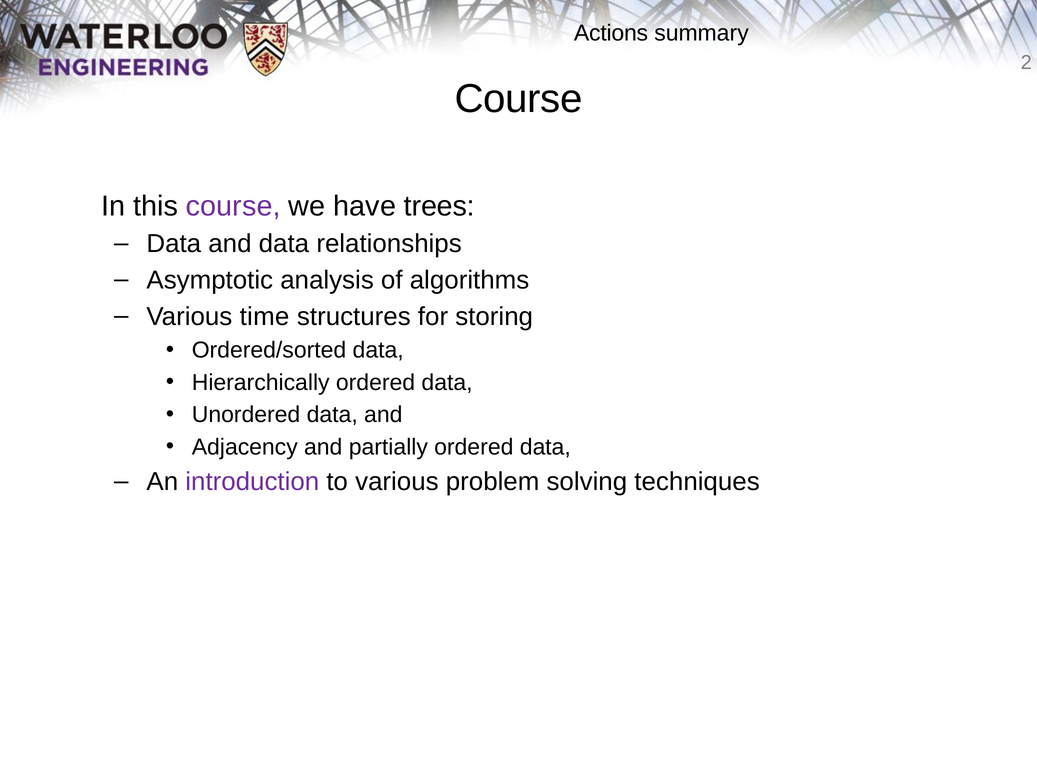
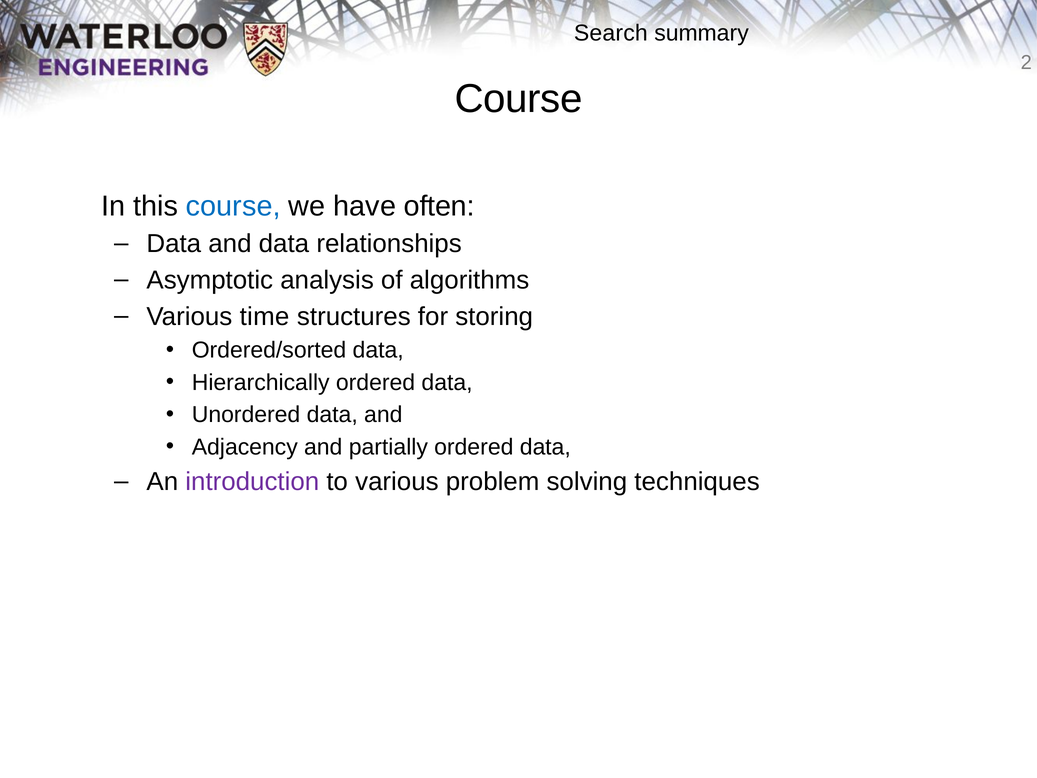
Actions: Actions -> Search
course at (233, 206) colour: purple -> blue
trees: trees -> often
